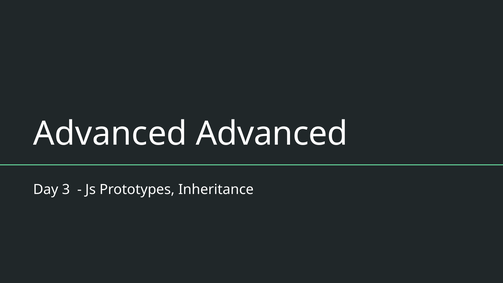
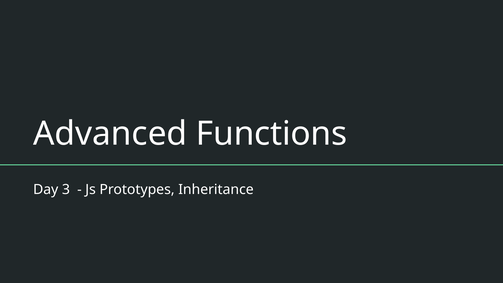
Advanced Advanced: Advanced -> Functions
